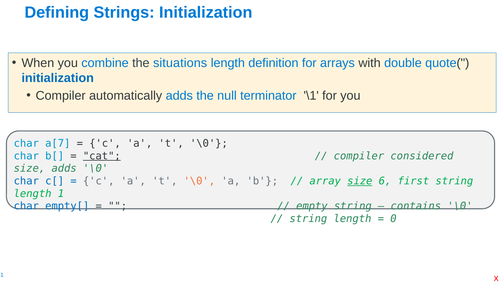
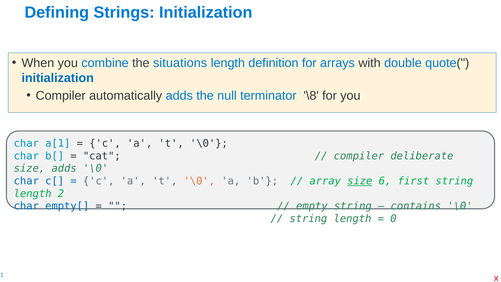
\1: \1 -> \8
a[7: a[7 -> a[1
cat underline: present -> none
considered: considered -> deliberate
1: 1 -> 2
